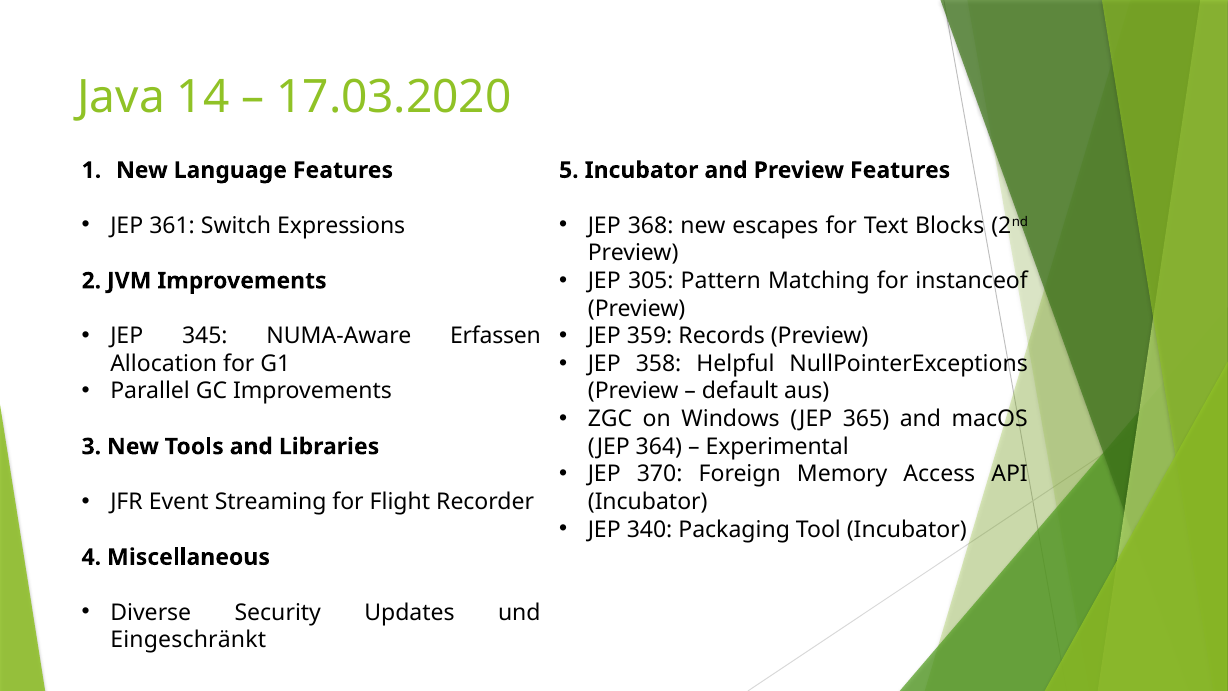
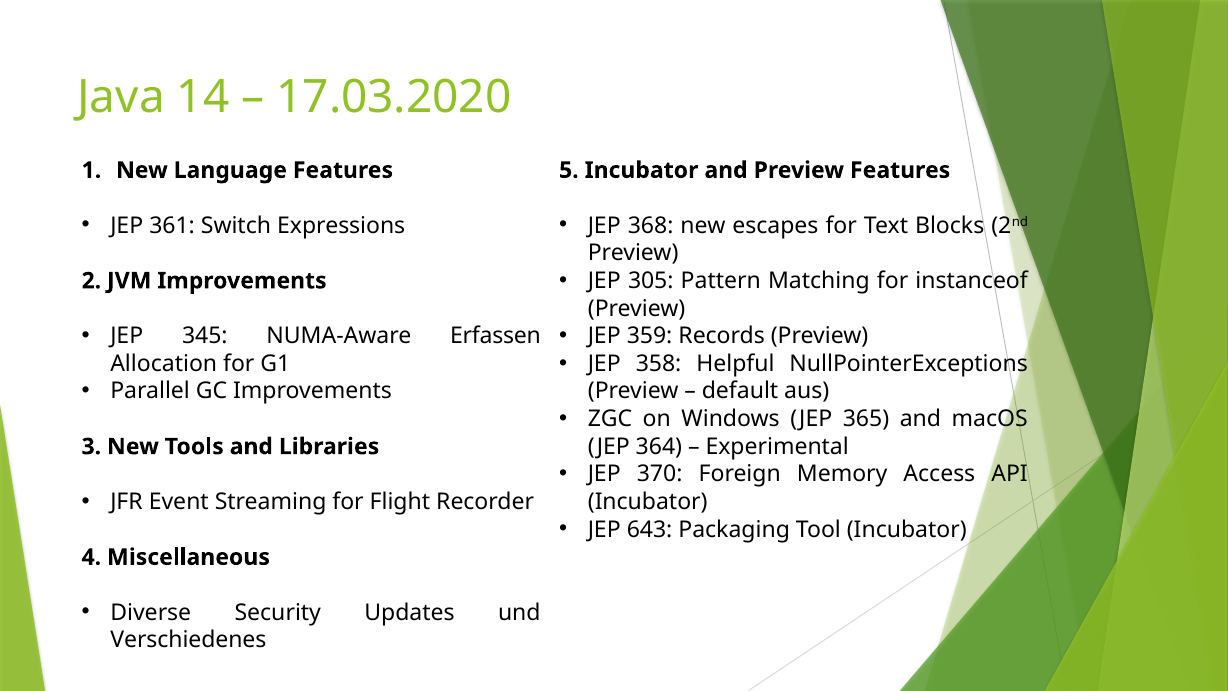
340: 340 -> 643
Eingeschränkt: Eingeschränkt -> Verschiedenes
